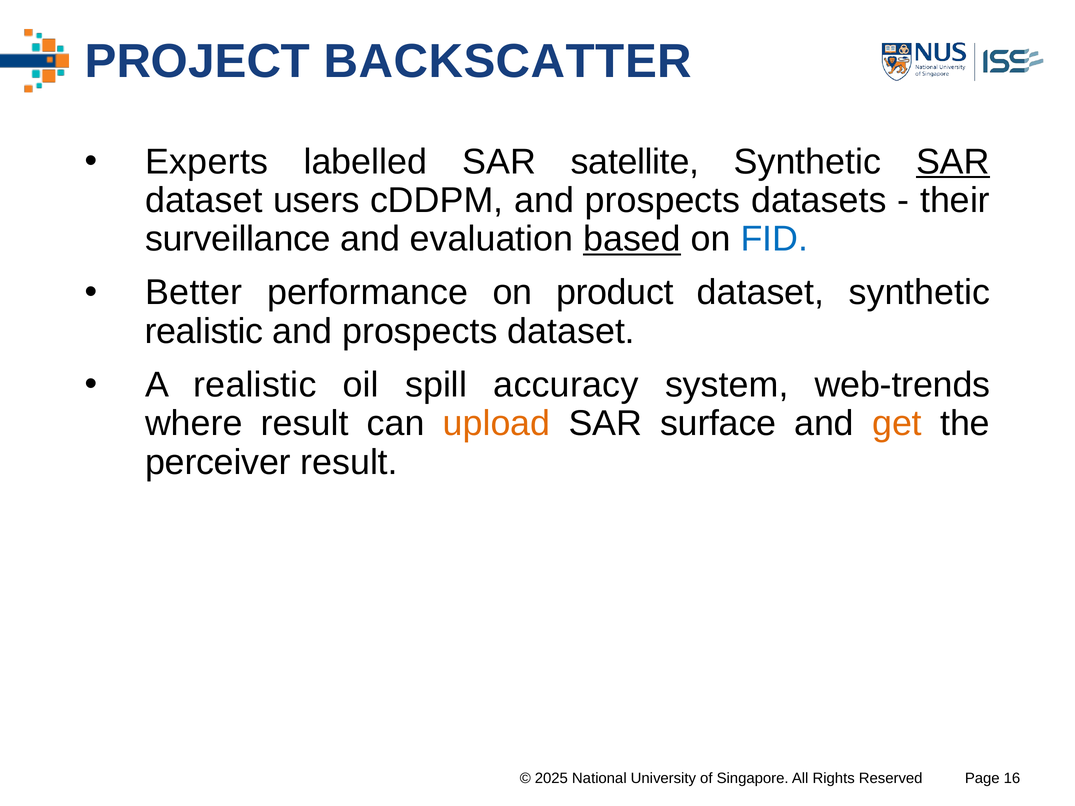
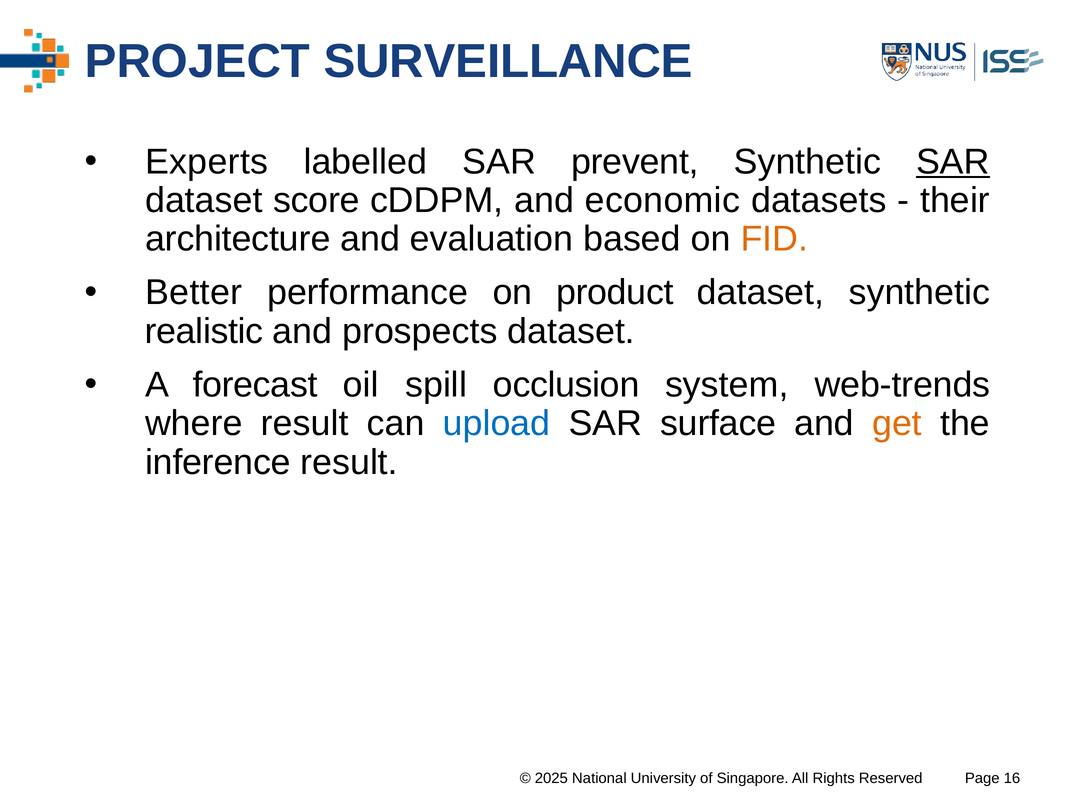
BACKSCATTER: BACKSCATTER -> SURVEILLANCE
satellite: satellite -> prevent
users: users -> score
cDDPM and prospects: prospects -> economic
surveillance: surveillance -> architecture
based underline: present -> none
FID colour: blue -> orange
A realistic: realistic -> forecast
accuracy: accuracy -> occlusion
upload colour: orange -> blue
perceiver: perceiver -> inference
